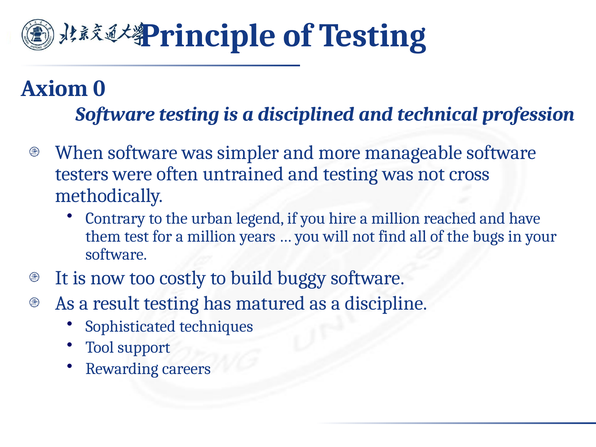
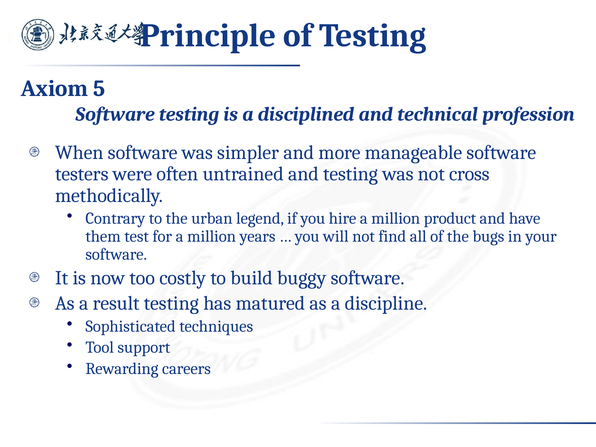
0: 0 -> 5
reached: reached -> product
